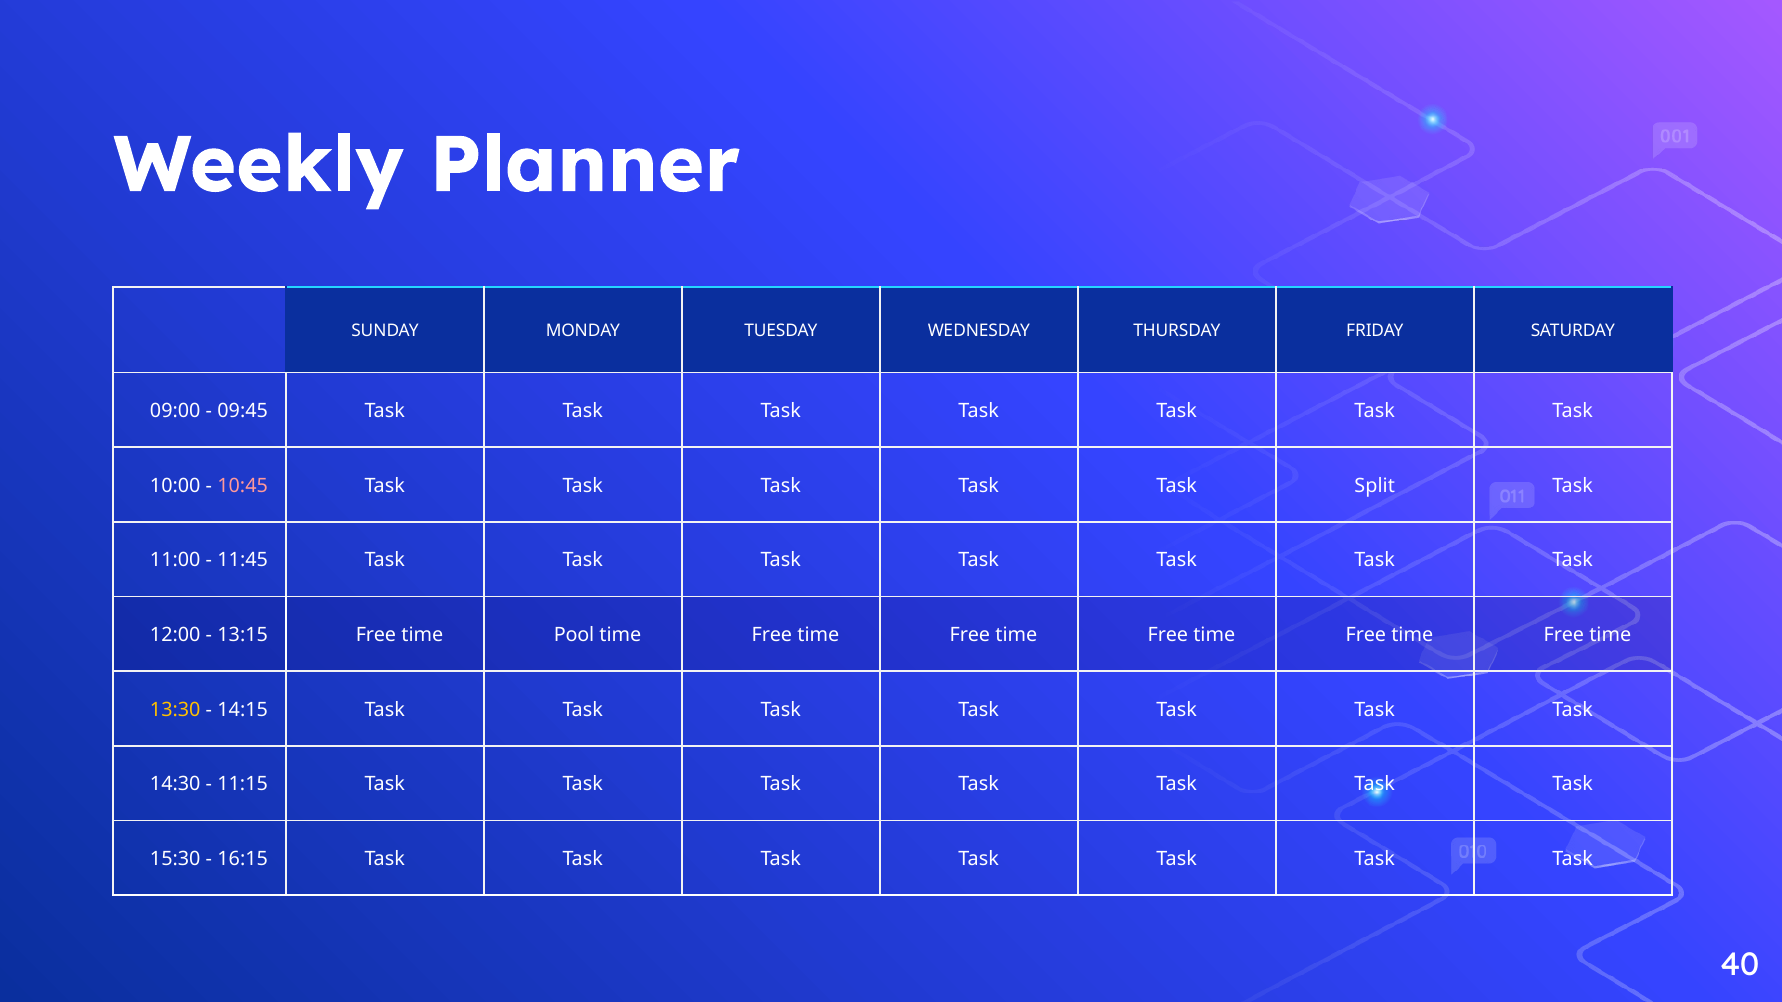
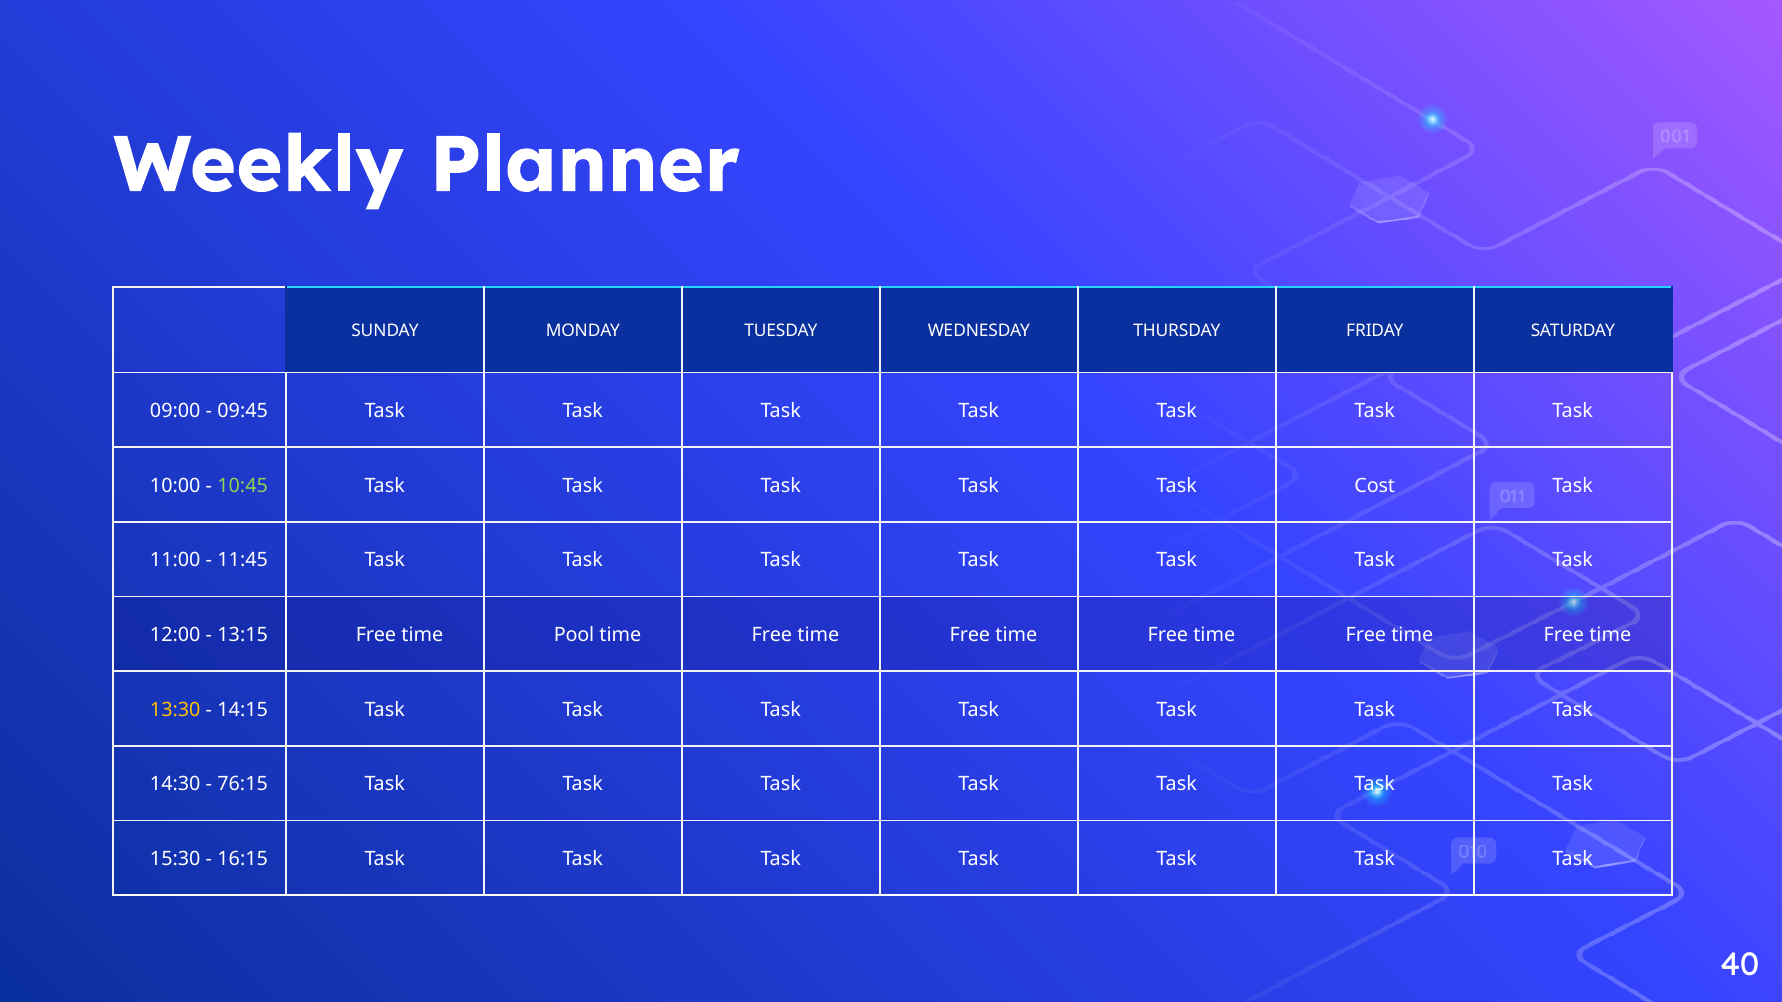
10:45 colour: pink -> light green
Split: Split -> Cost
11:15: 11:15 -> 76:15
